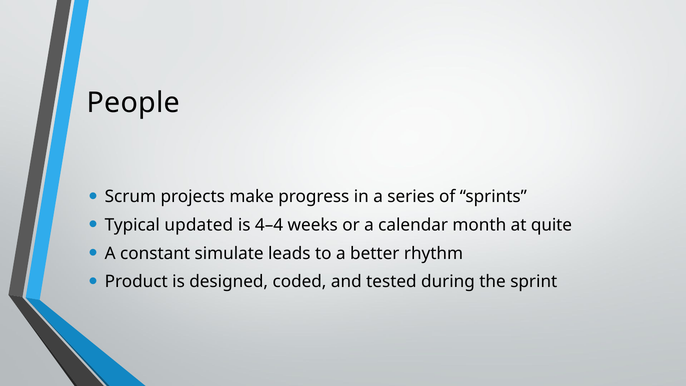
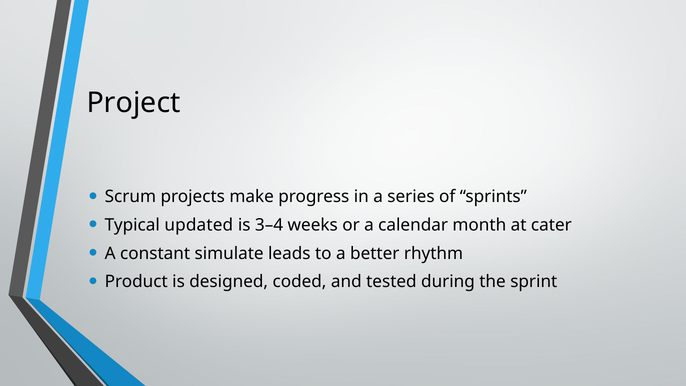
People: People -> Project
4–4: 4–4 -> 3–4
quite: quite -> cater
